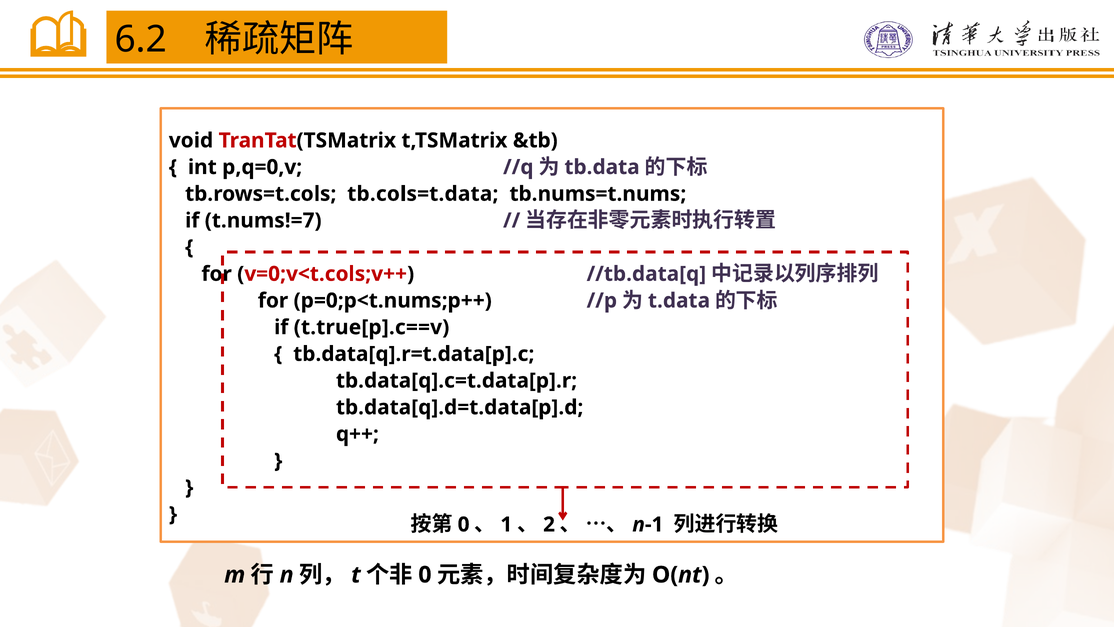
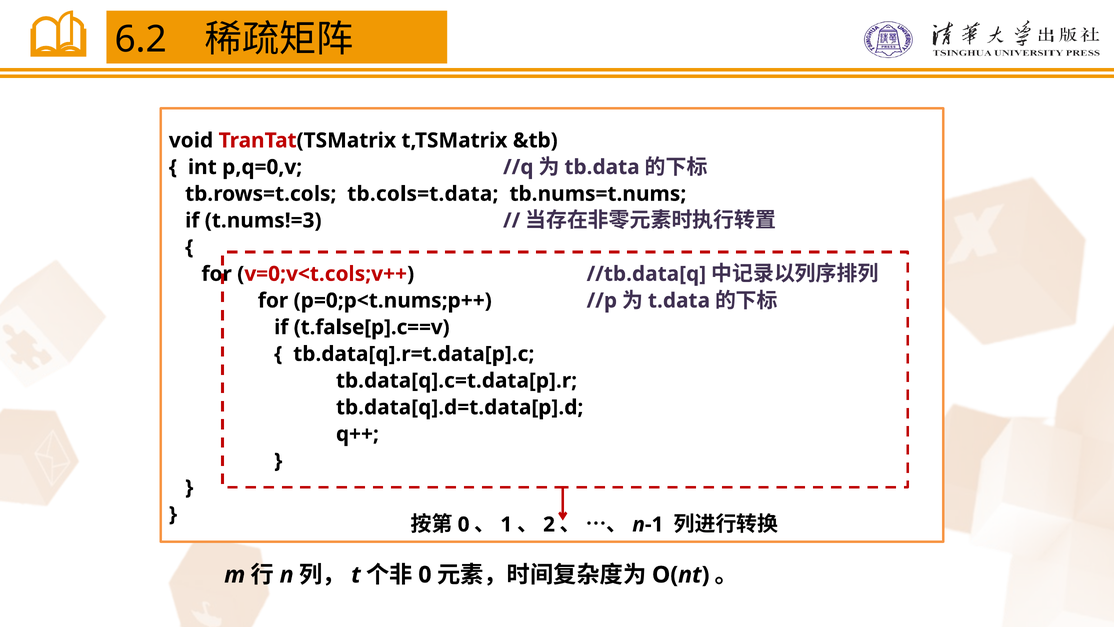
t.nums!=7: t.nums!=7 -> t.nums!=3
t.true[p].c==v: t.true[p].c==v -> t.false[p].c==v
